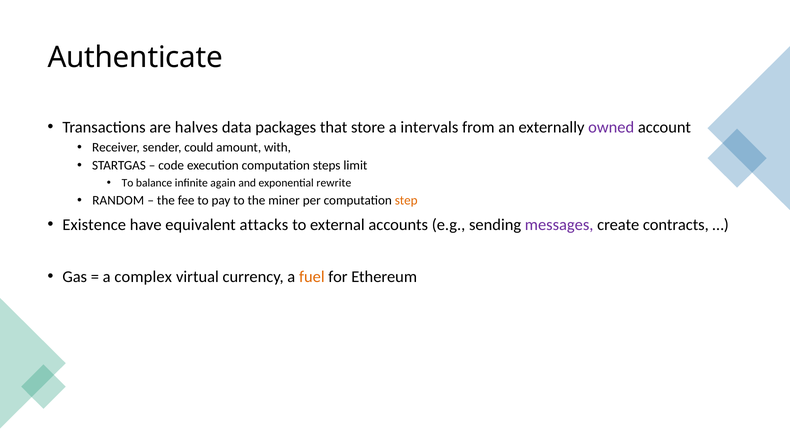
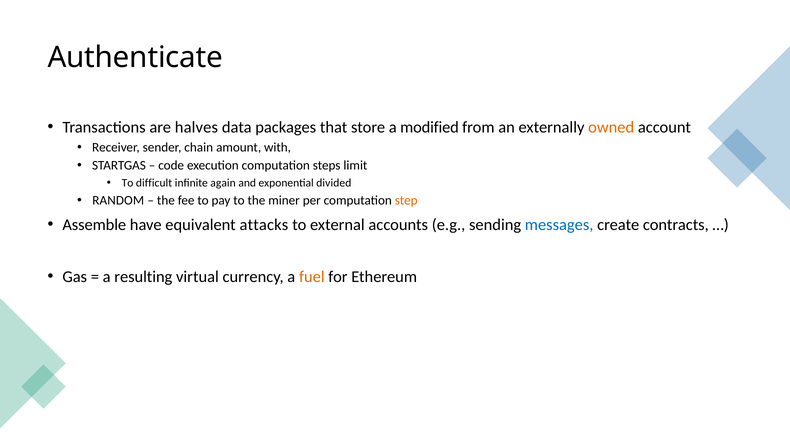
intervals: intervals -> modified
owned colour: purple -> orange
could: could -> chain
balance: balance -> difficult
rewrite: rewrite -> divided
Existence: Existence -> Assemble
messages colour: purple -> blue
complex: complex -> resulting
